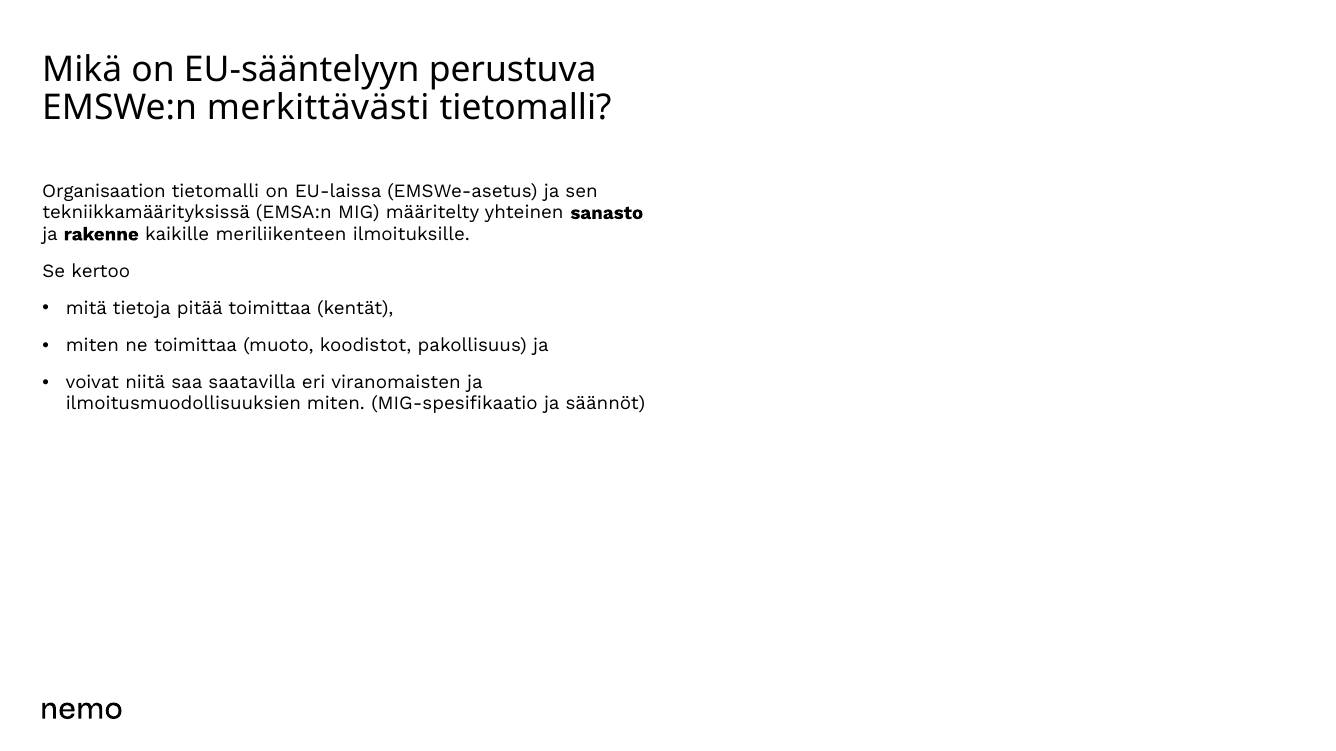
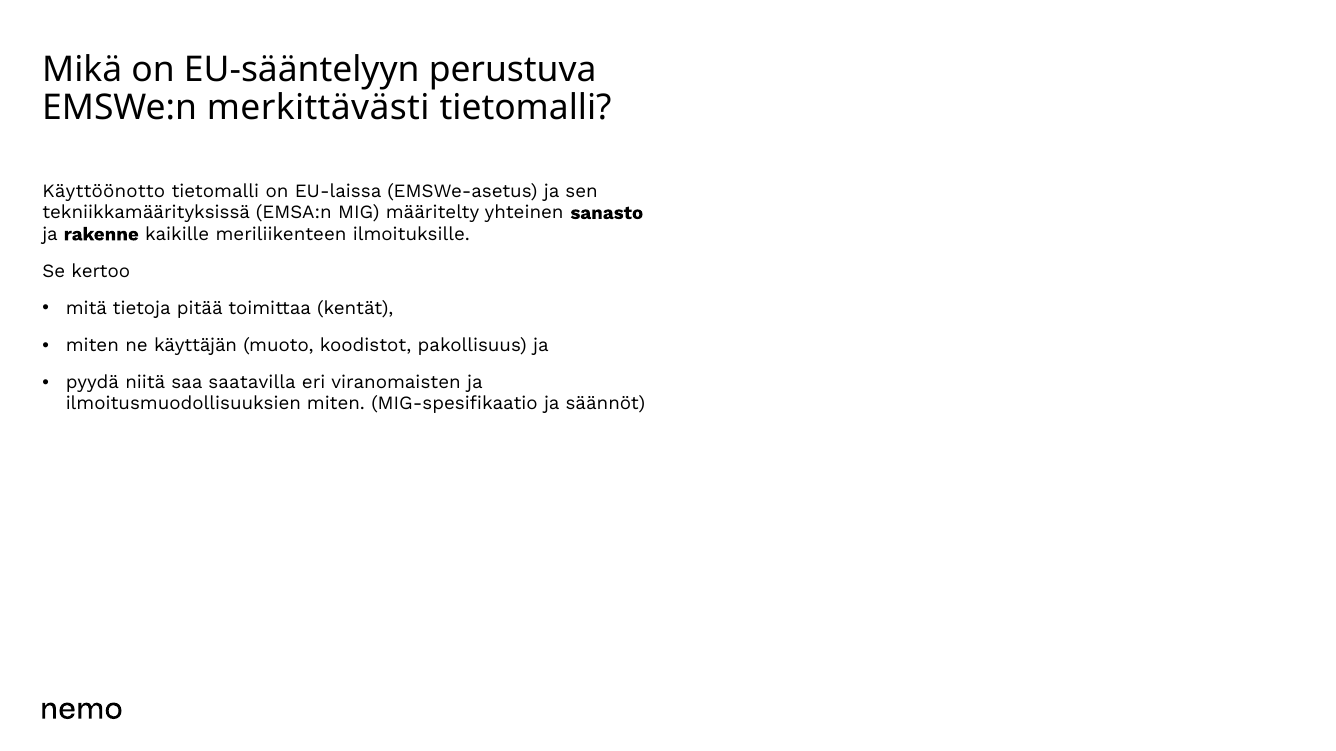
Organisaation: Organisaation -> Käyttöönotto
ne toimittaa: toimittaa -> käyttäjän
voivat: voivat -> pyydä
